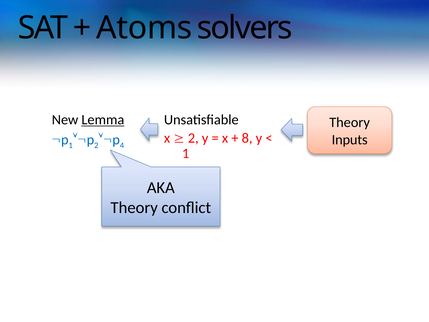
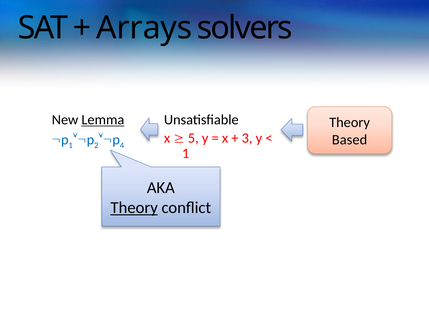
Atoms: Atoms -> Arrays
2 at (193, 138): 2 -> 5
8: 8 -> 3
Inputs: Inputs -> Based
Theory at (134, 208) underline: none -> present
